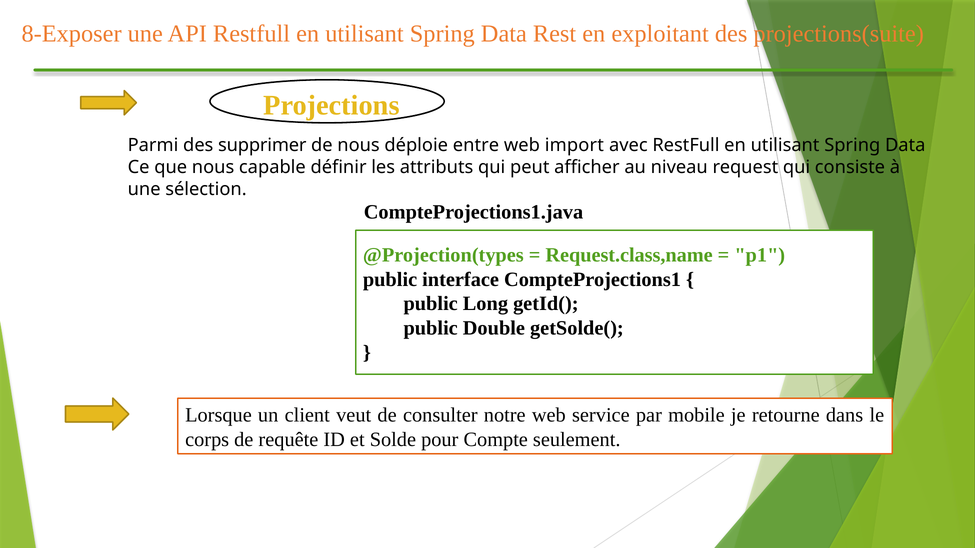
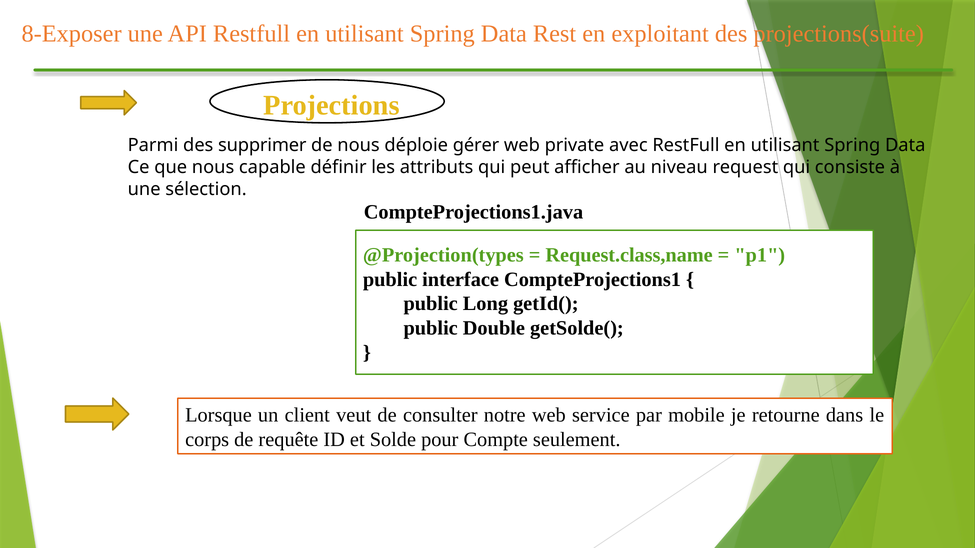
entre: entre -> gérer
import: import -> private
